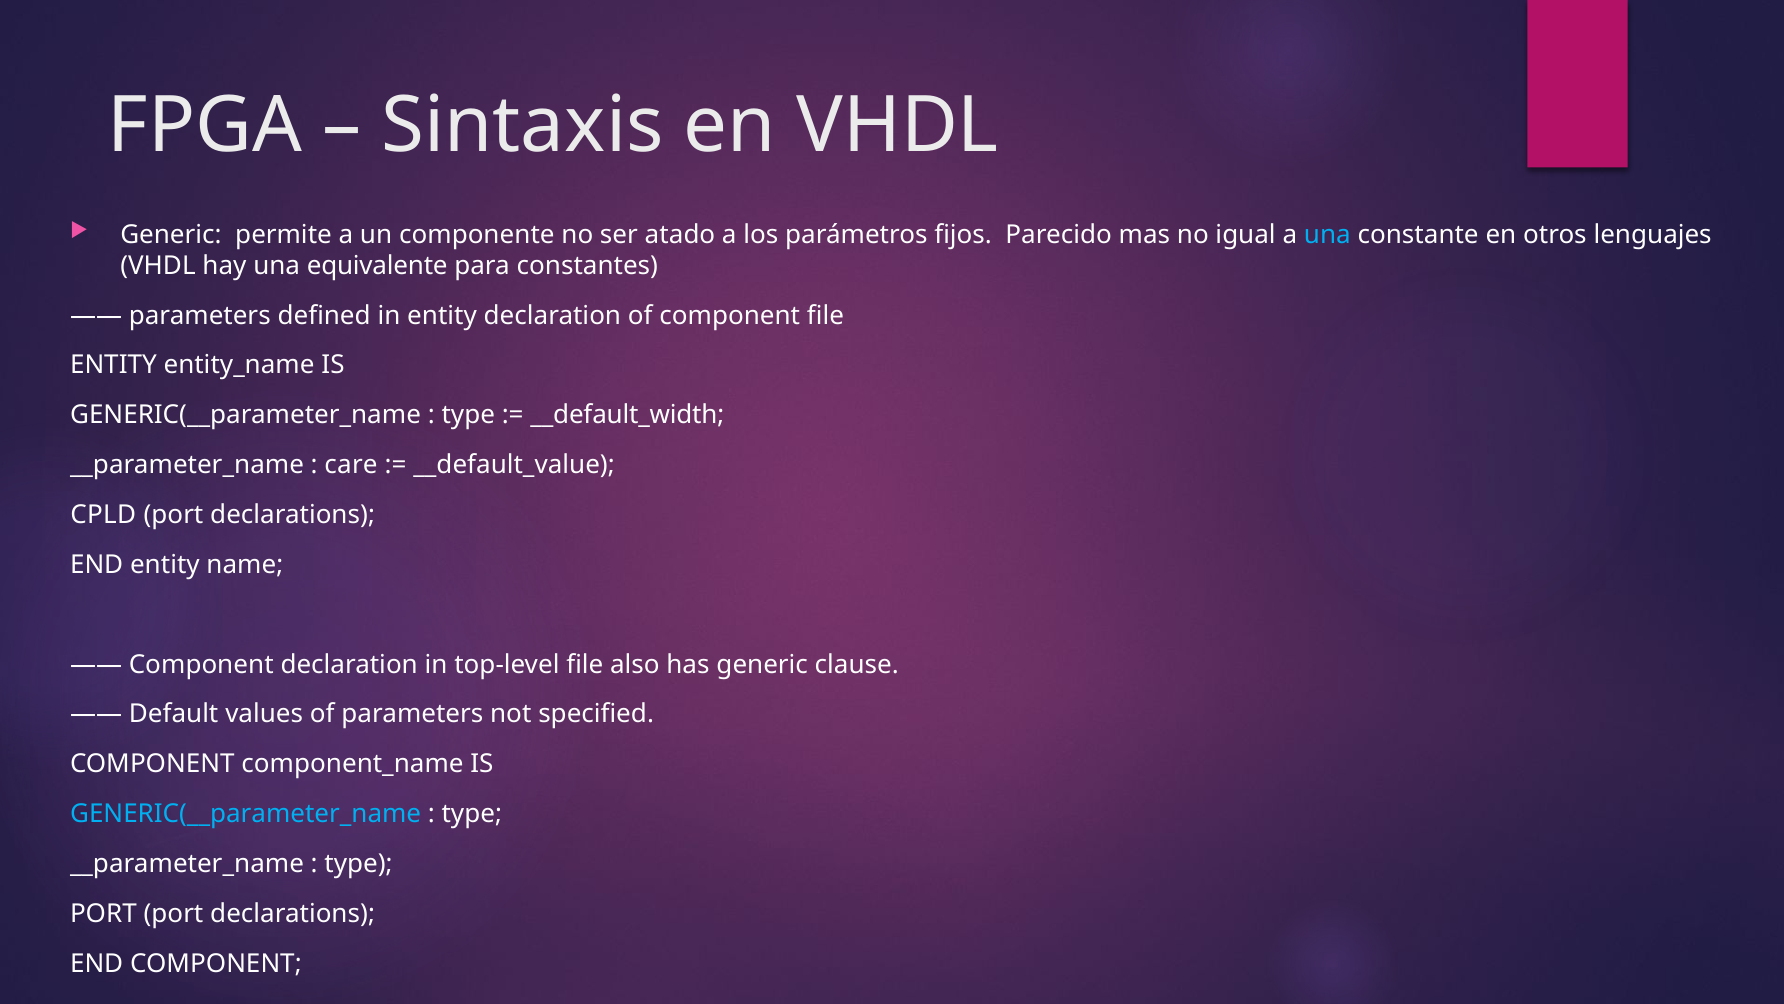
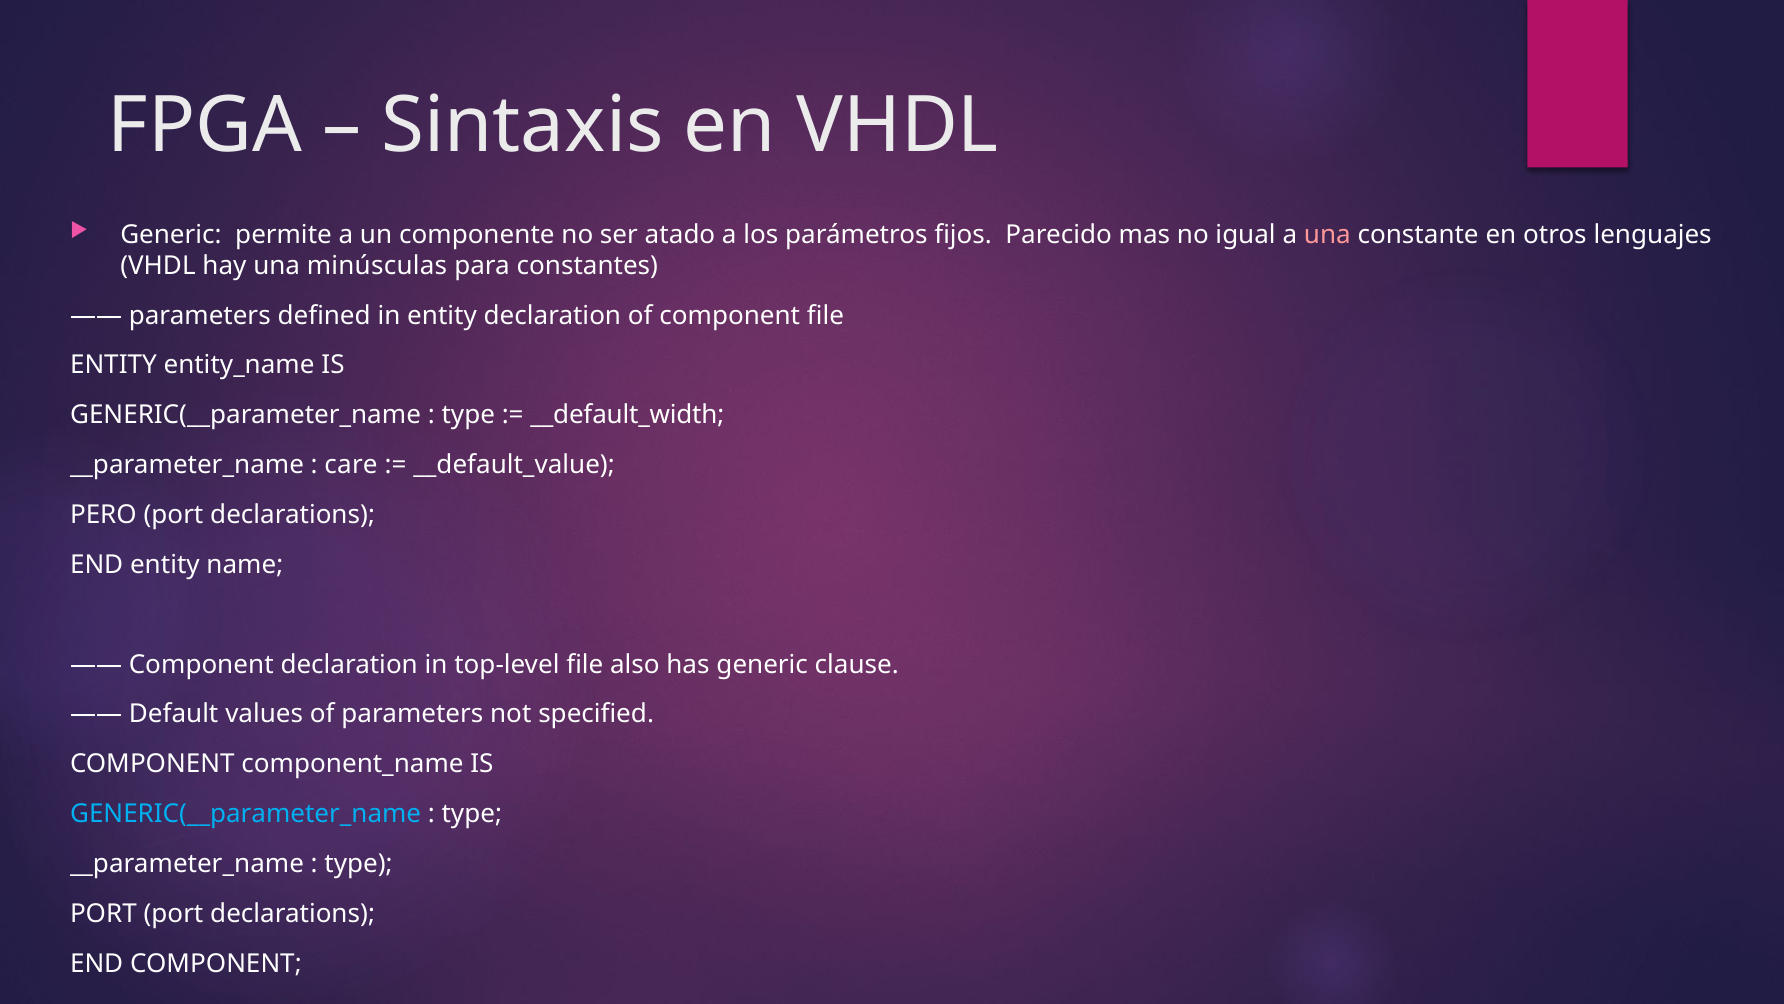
una at (1327, 234) colour: light blue -> pink
equivalente: equivalente -> minúsculas
CPLD: CPLD -> PERO
